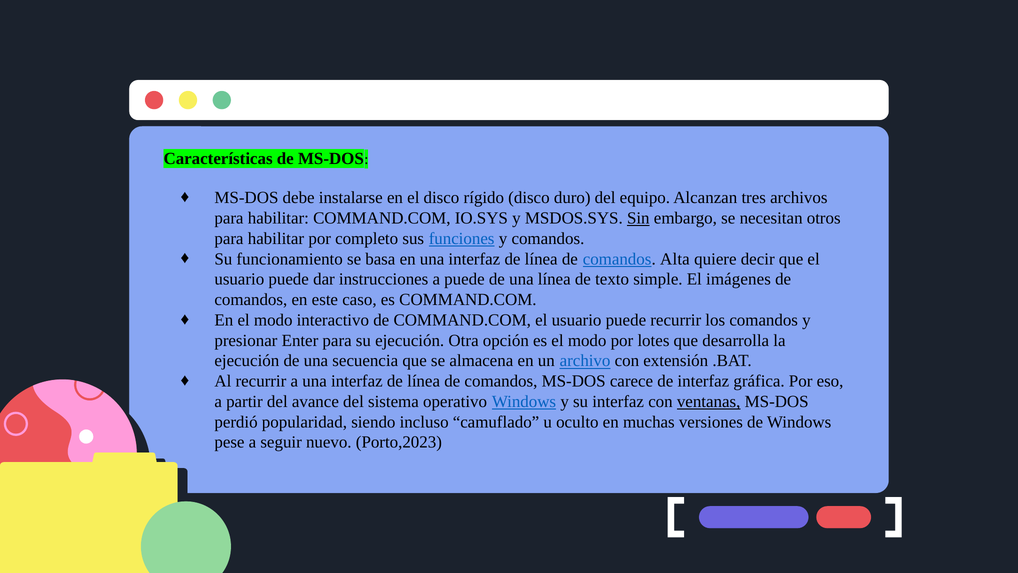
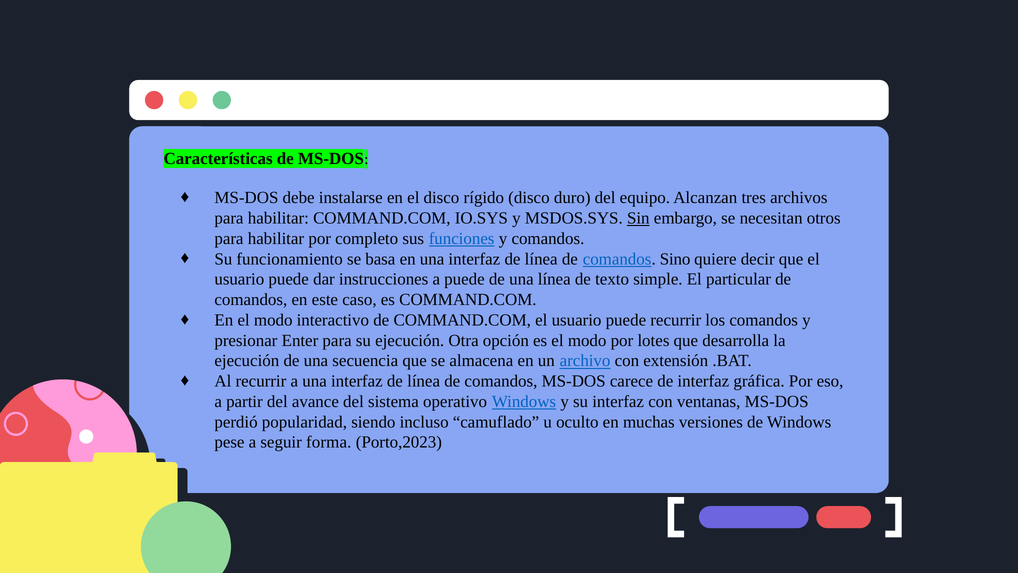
Alta: Alta -> Sino
imágenes: imágenes -> particular
ventanas underline: present -> none
nuevo: nuevo -> forma
